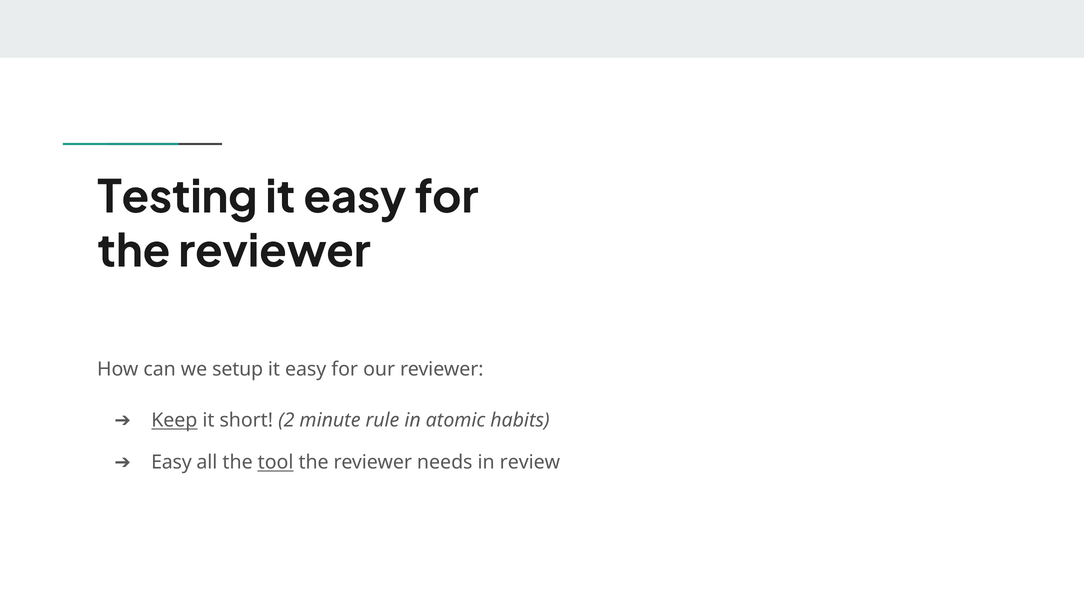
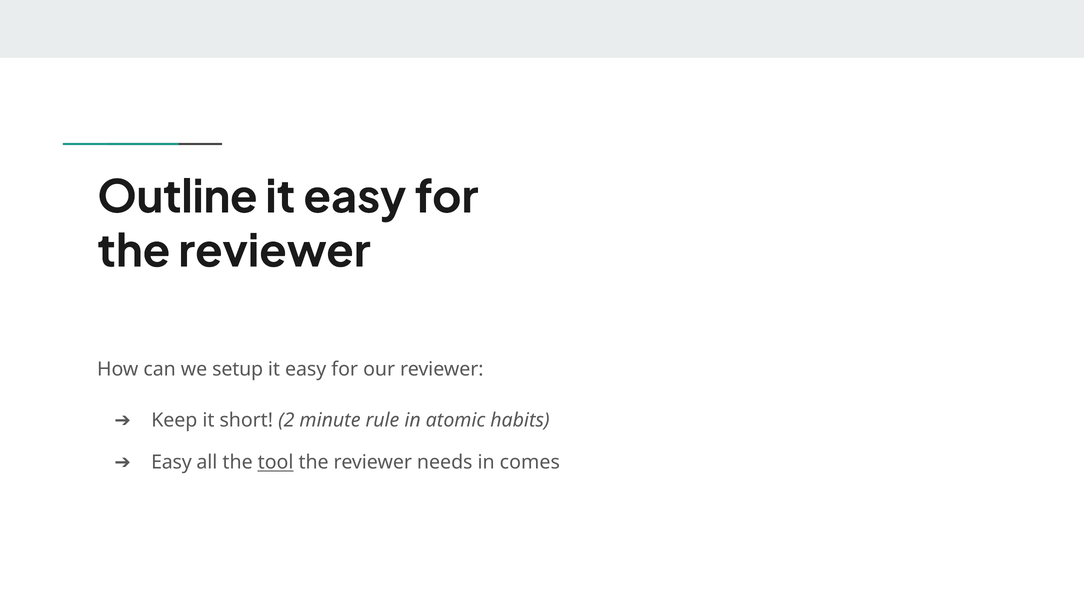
Testing: Testing -> Outline
Keep underline: present -> none
review: review -> comes
